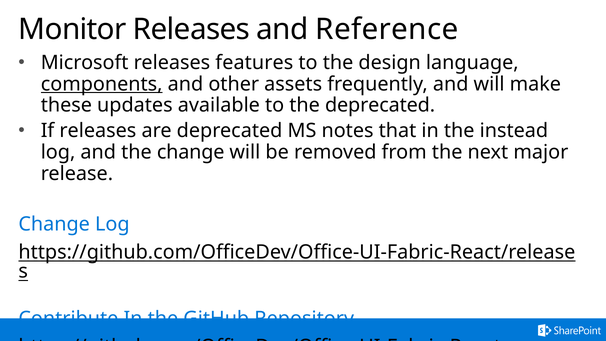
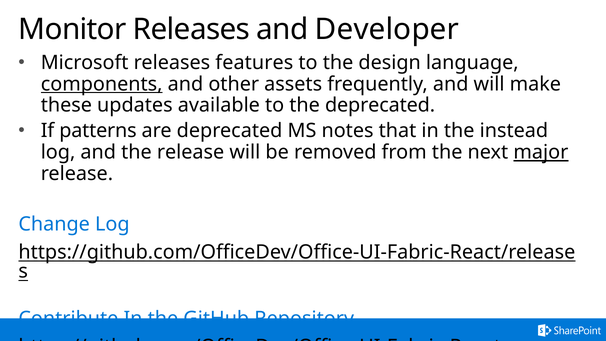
Reference: Reference -> Developer
If releases: releases -> patterns
the change: change -> release
major underline: none -> present
